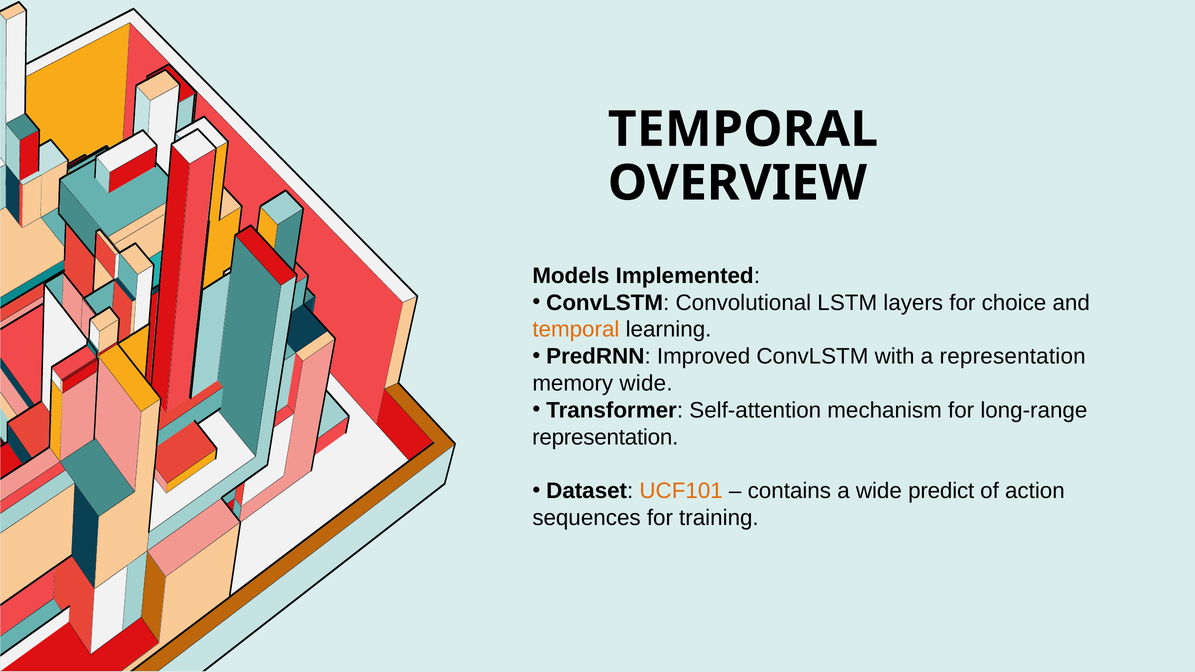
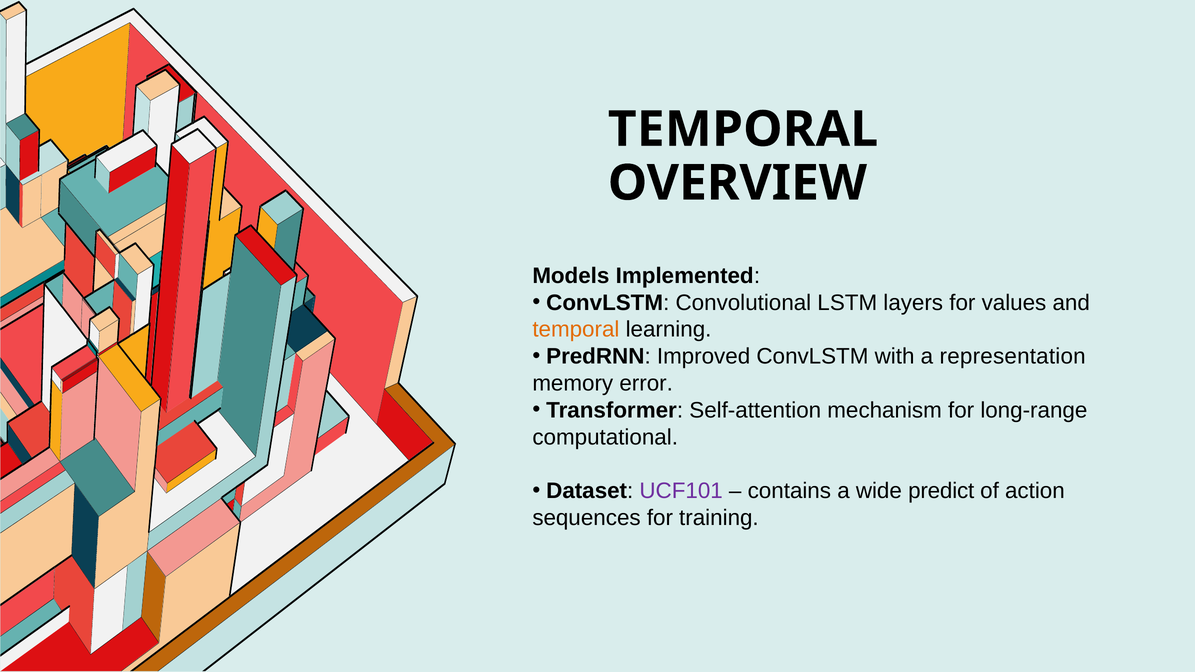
choice: choice -> values
memory wide: wide -> error
representation at (605, 437): representation -> computational
UCF101 colour: orange -> purple
